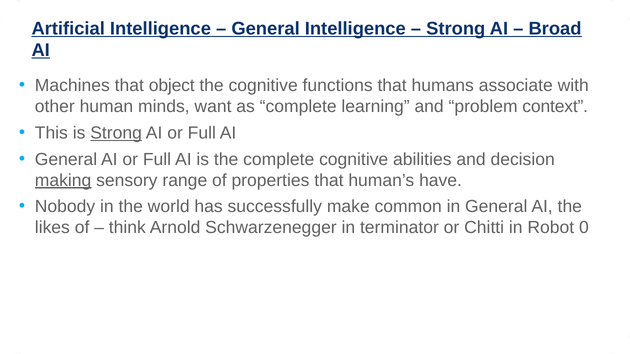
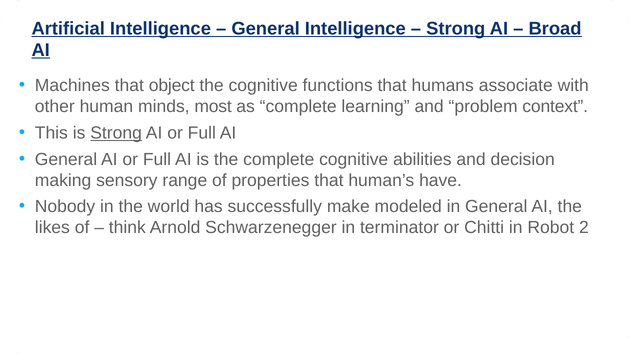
want: want -> most
making underline: present -> none
common: common -> modeled
0: 0 -> 2
